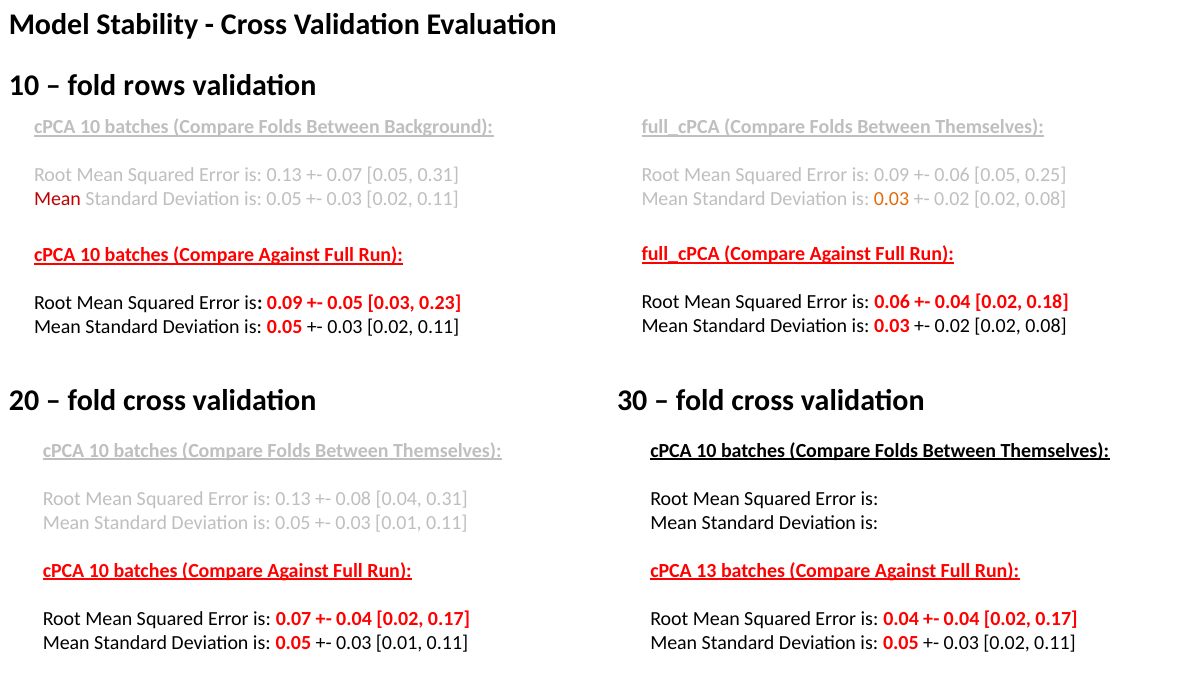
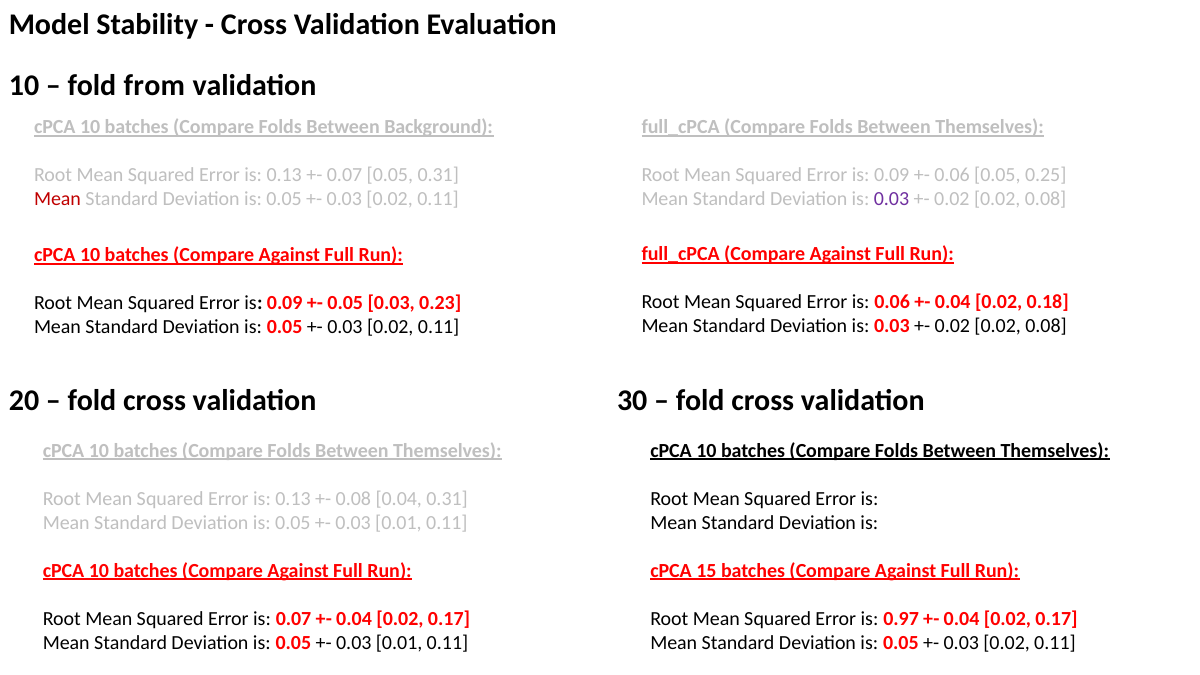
rows: rows -> from
0.03 at (892, 199) colour: orange -> purple
13: 13 -> 15
is 0.04: 0.04 -> 0.97
